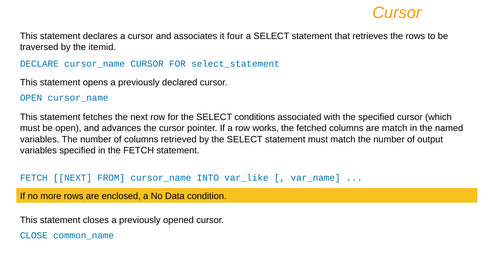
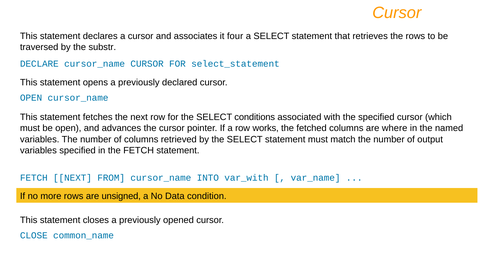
itemid: itemid -> substr
are match: match -> where
var_like: var_like -> var_with
enclosed: enclosed -> unsigned
